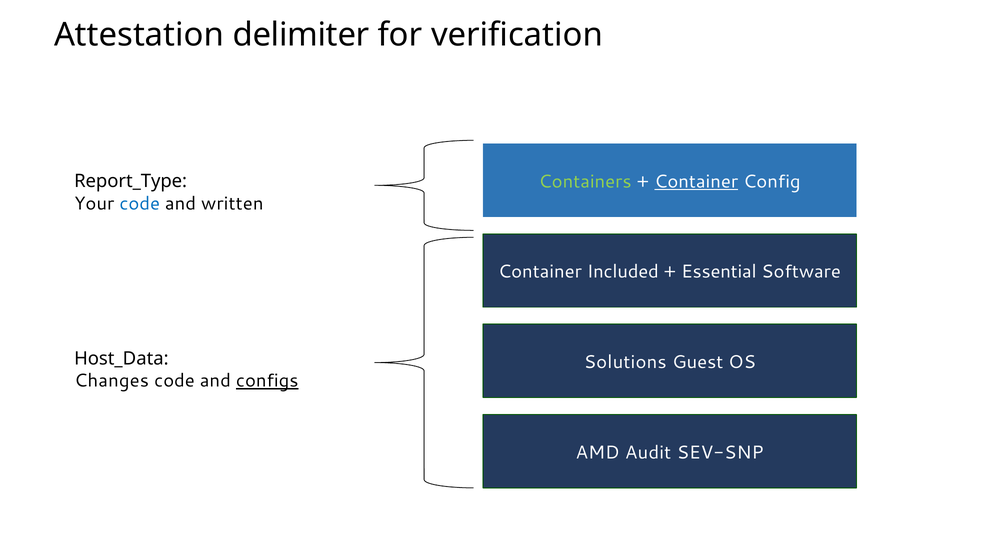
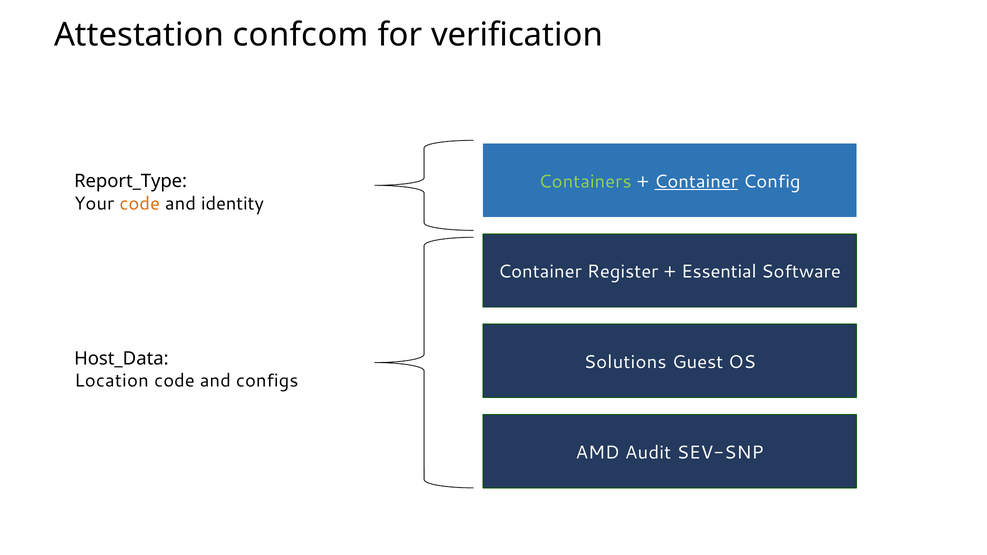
delimiter: delimiter -> confcom
code at (140, 203) colour: blue -> orange
written: written -> identity
Included: Included -> Register
Changes: Changes -> Location
configs underline: present -> none
